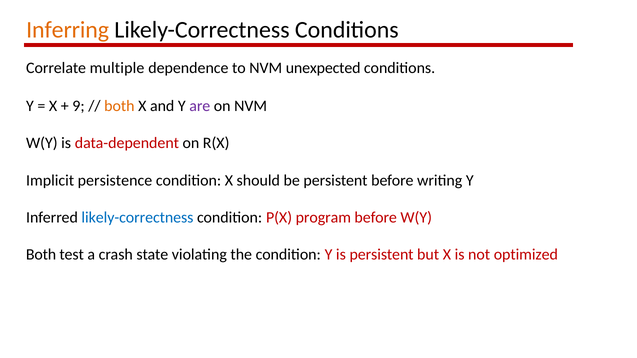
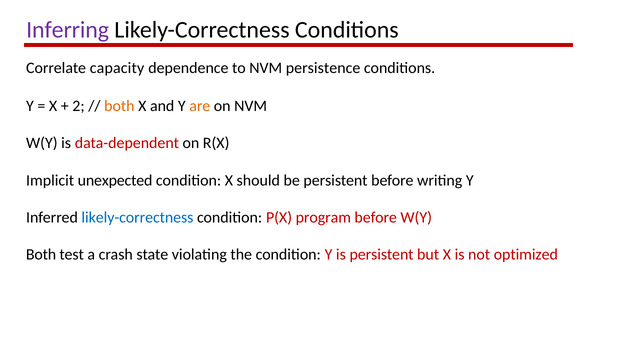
Inferring colour: orange -> purple
multiple: multiple -> capacity
unexpected: unexpected -> persistence
9: 9 -> 2
are colour: purple -> orange
persistence: persistence -> unexpected
